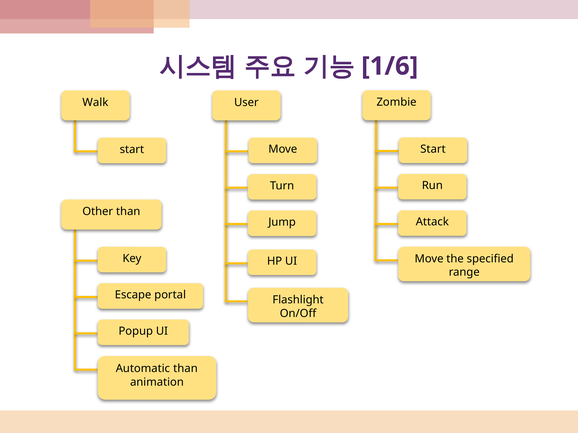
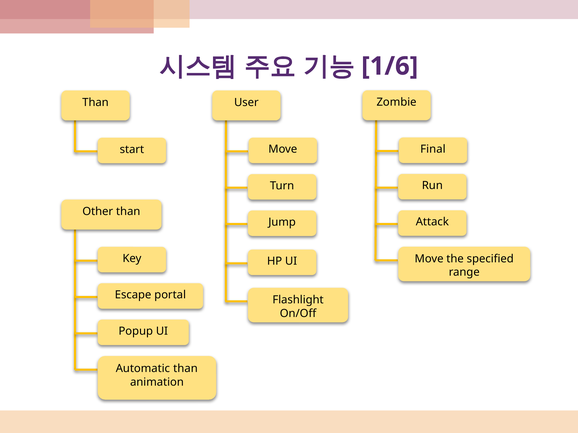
Walk at (95, 102): Walk -> Than
Start at (433, 149): Start -> Final
